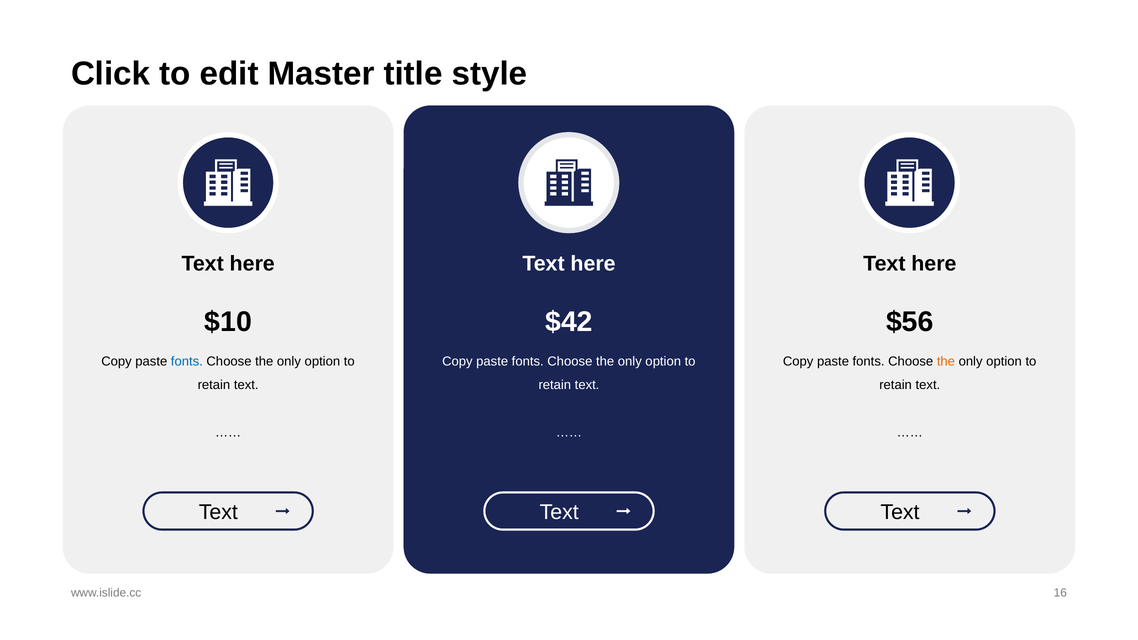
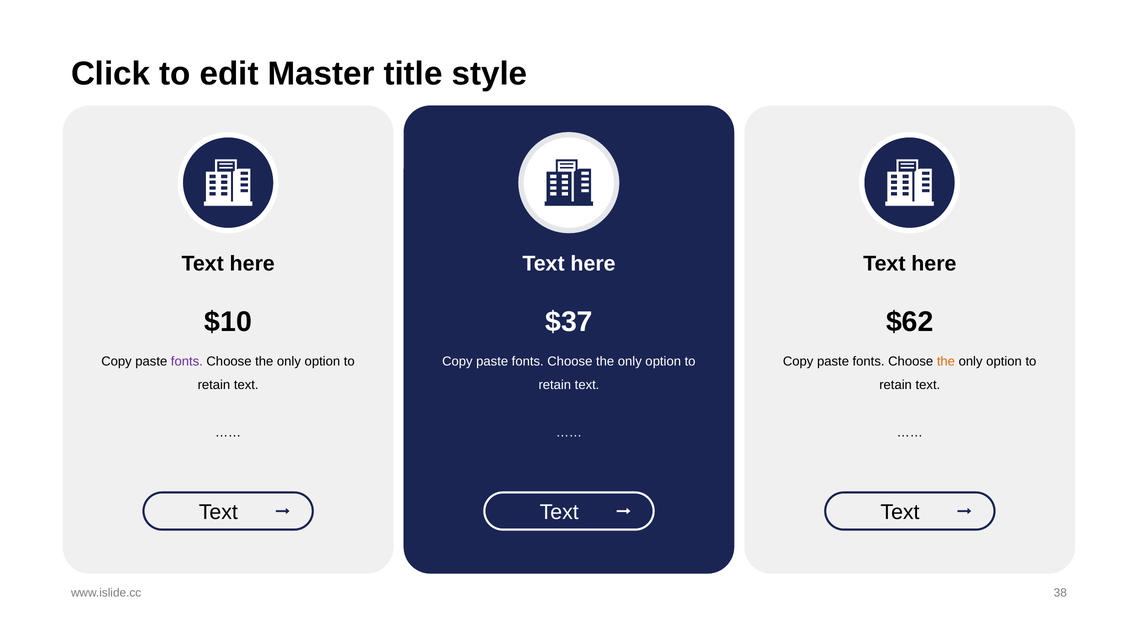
$42: $42 -> $37
$56: $56 -> $62
fonts at (187, 362) colour: blue -> purple
16: 16 -> 38
